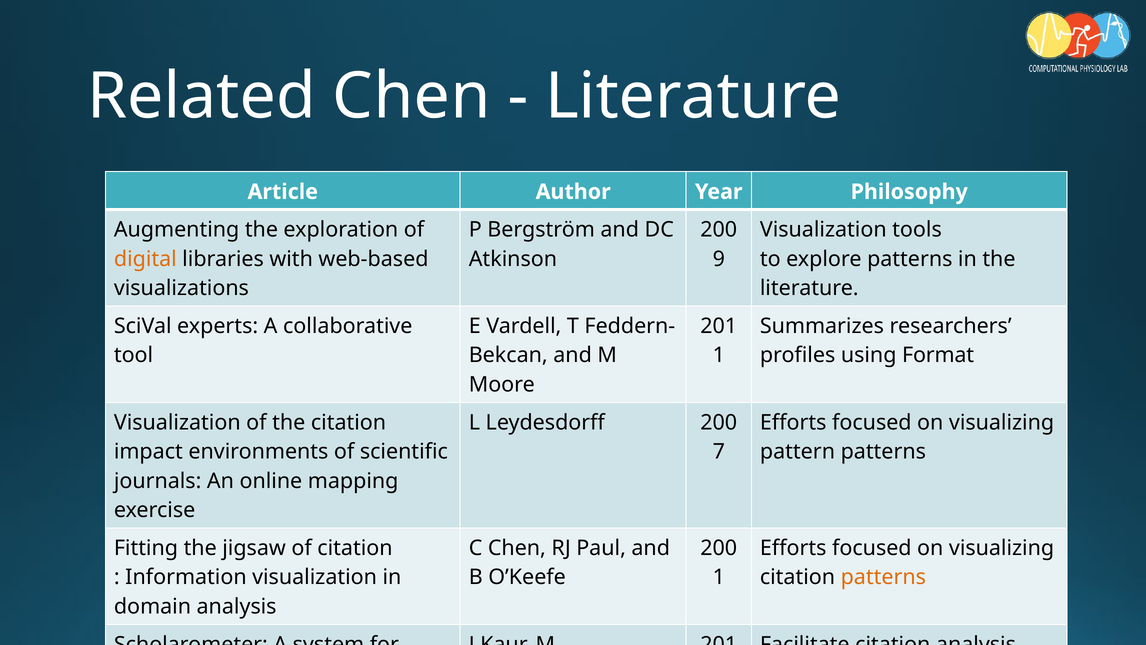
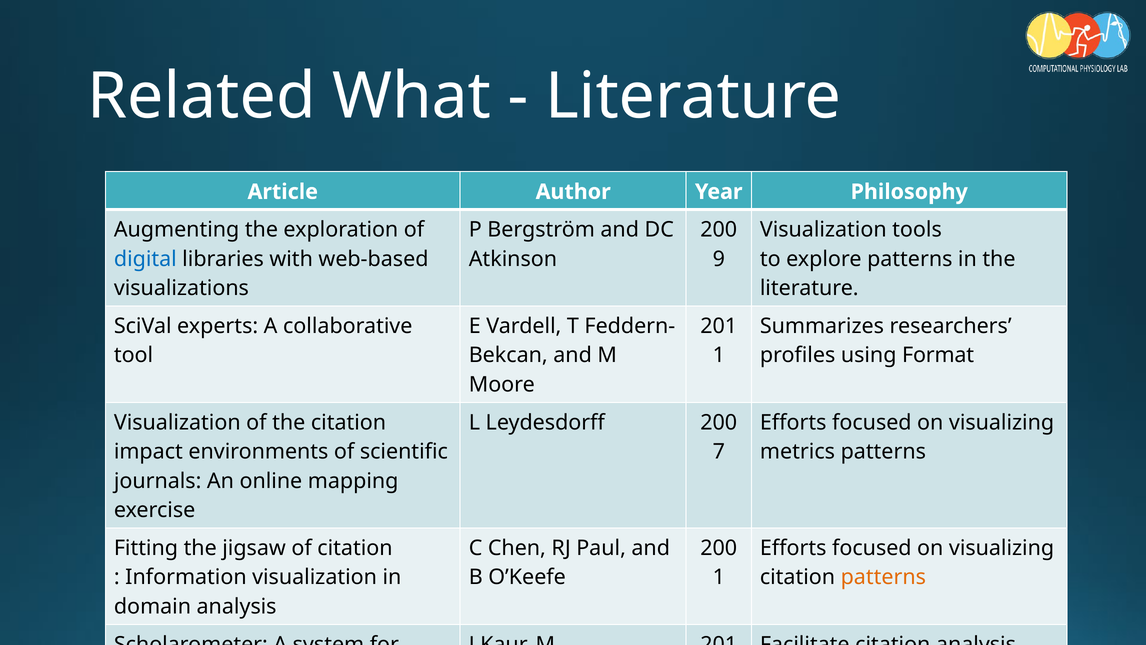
Related Chen: Chen -> What
digital colour: orange -> blue
pattern at (797, 451): pattern -> metrics
